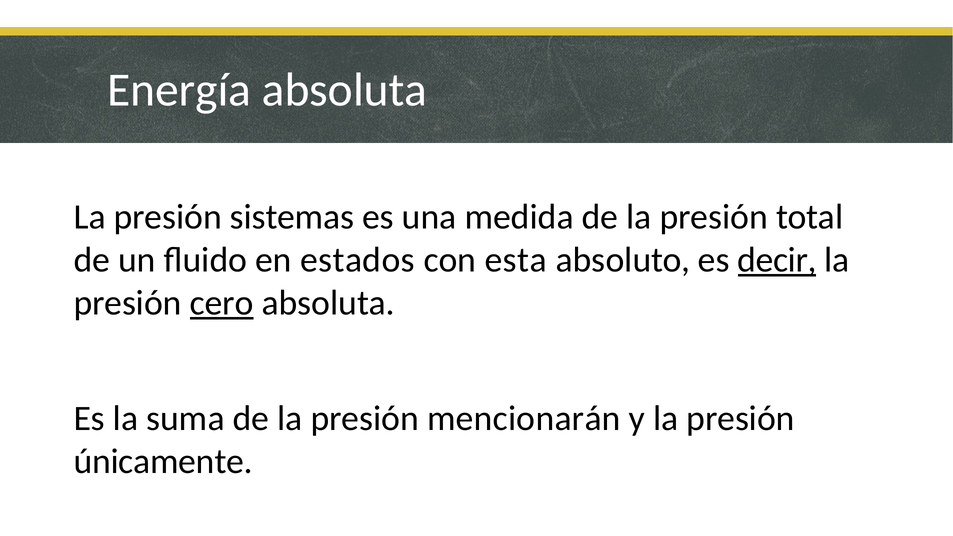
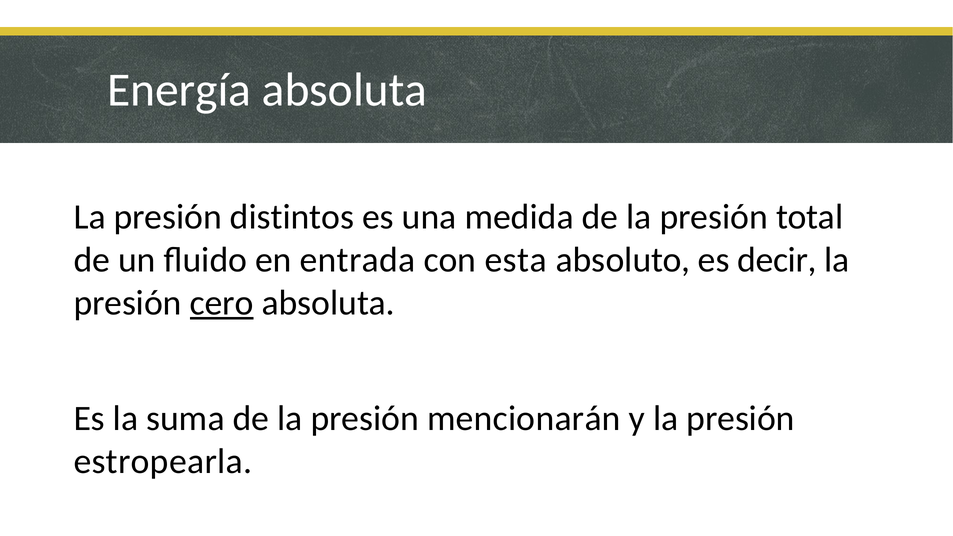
sistemas: sistemas -> distintos
estados: estados -> entrada
decir underline: present -> none
únicamente: únicamente -> estropearla
